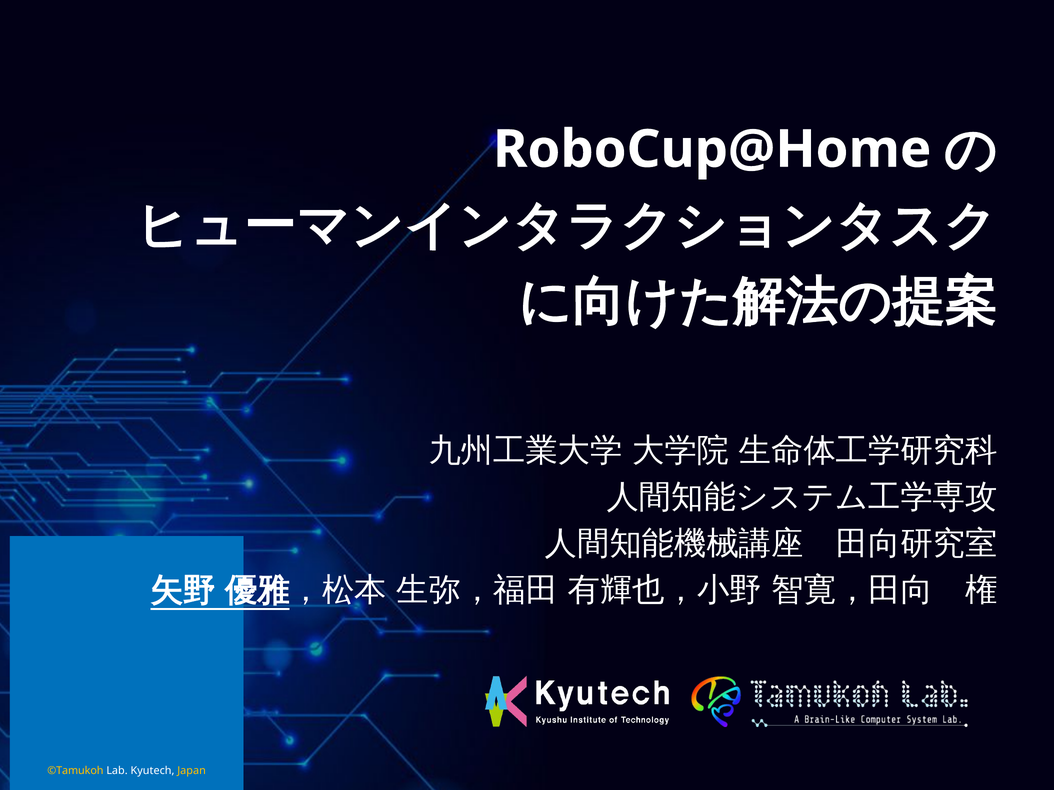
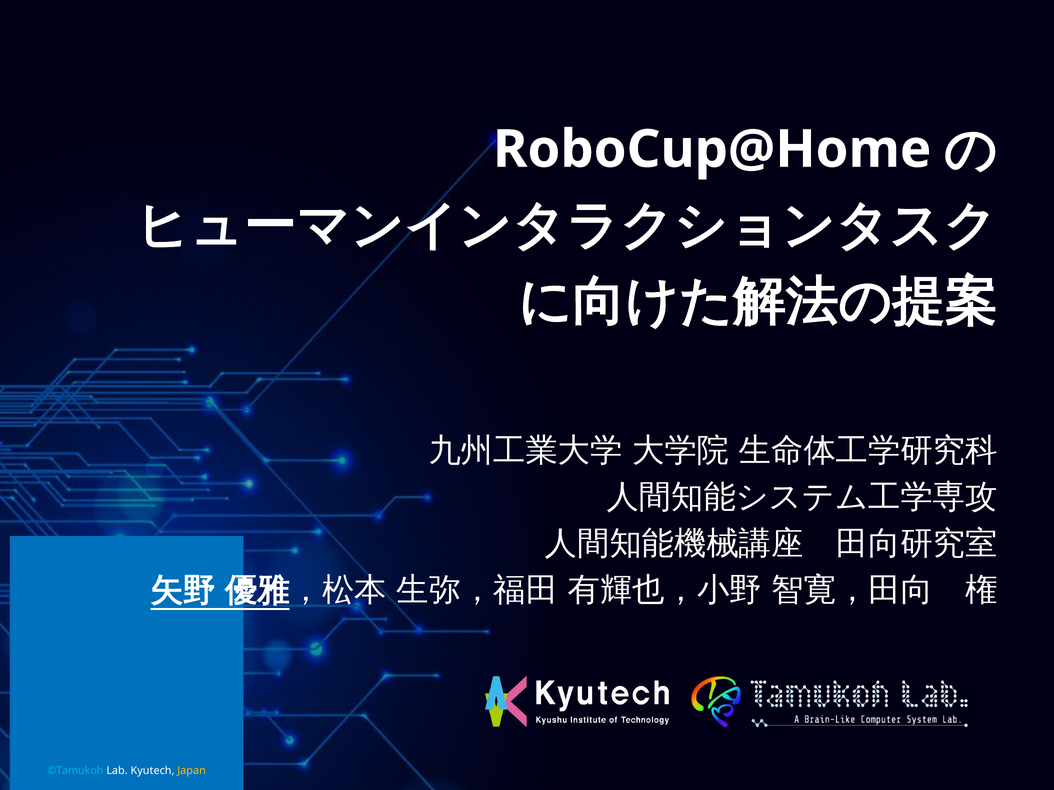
©Tamukoh colour: yellow -> light blue
